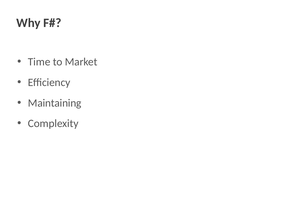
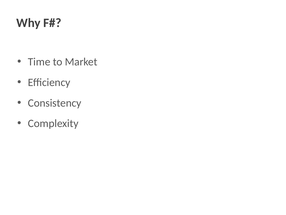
Maintaining: Maintaining -> Consistency
